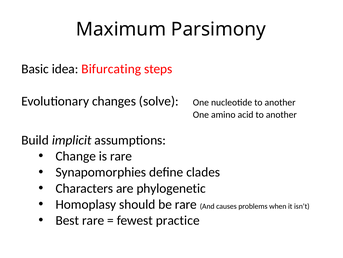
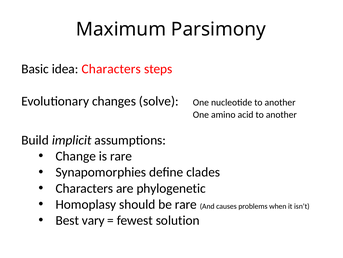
idea Bifurcating: Bifurcating -> Characters
Best rare: rare -> vary
practice: practice -> solution
